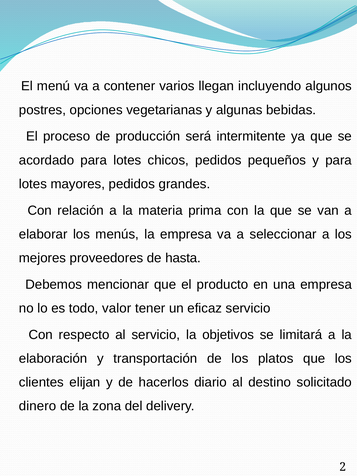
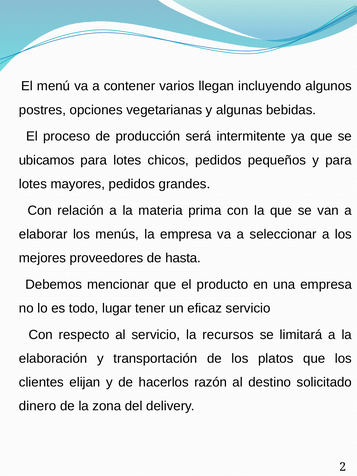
acordado: acordado -> ubicamos
valor: valor -> lugar
objetivos: objetivos -> recursos
diario: diario -> razón
